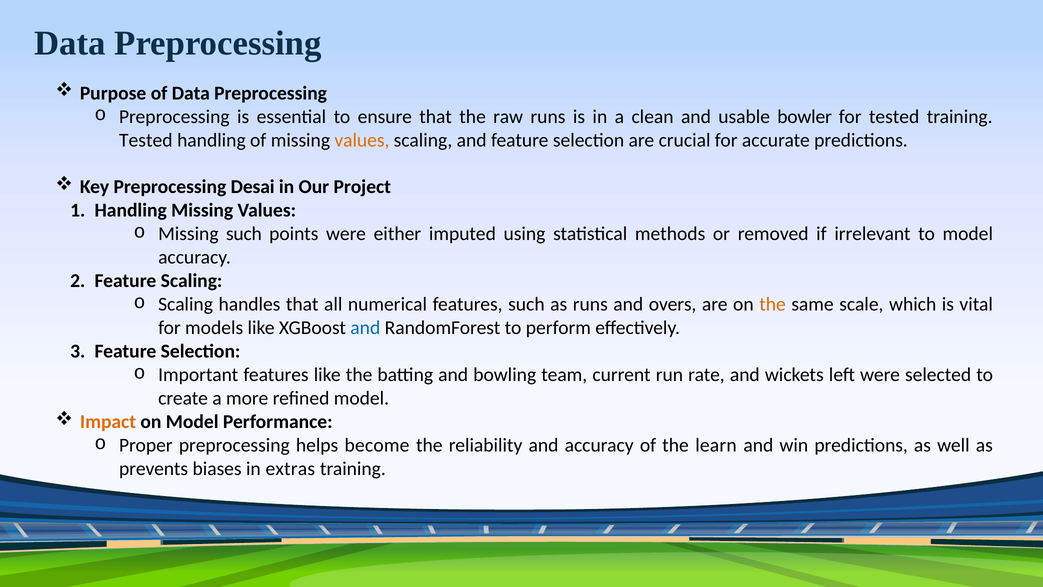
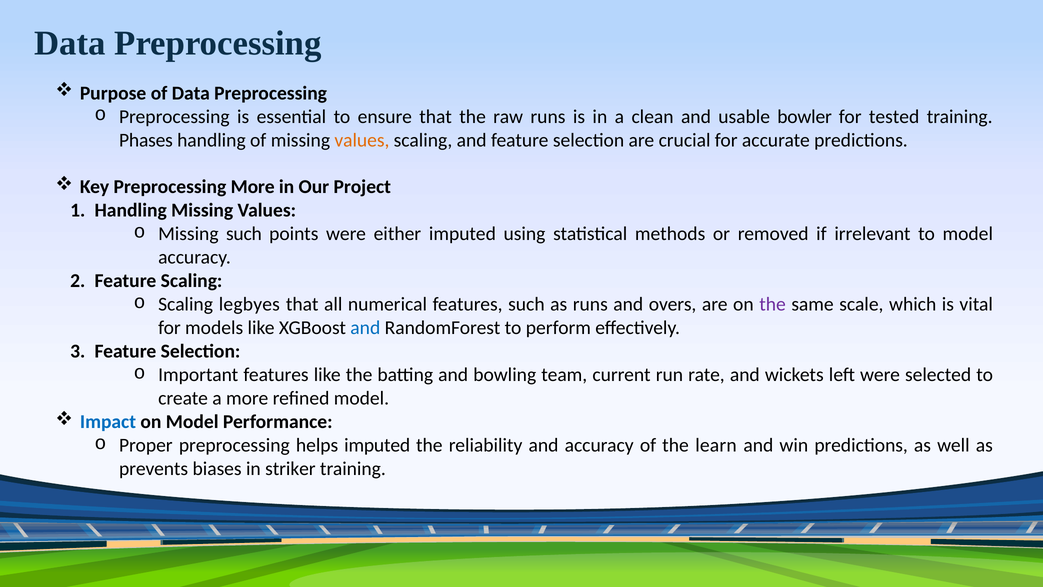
Tested at (146, 140): Tested -> Phases
Preprocessing Desai: Desai -> More
handles: handles -> legbyes
the at (773, 304) colour: orange -> purple
Impact colour: orange -> blue
helps become: become -> imputed
extras: extras -> striker
